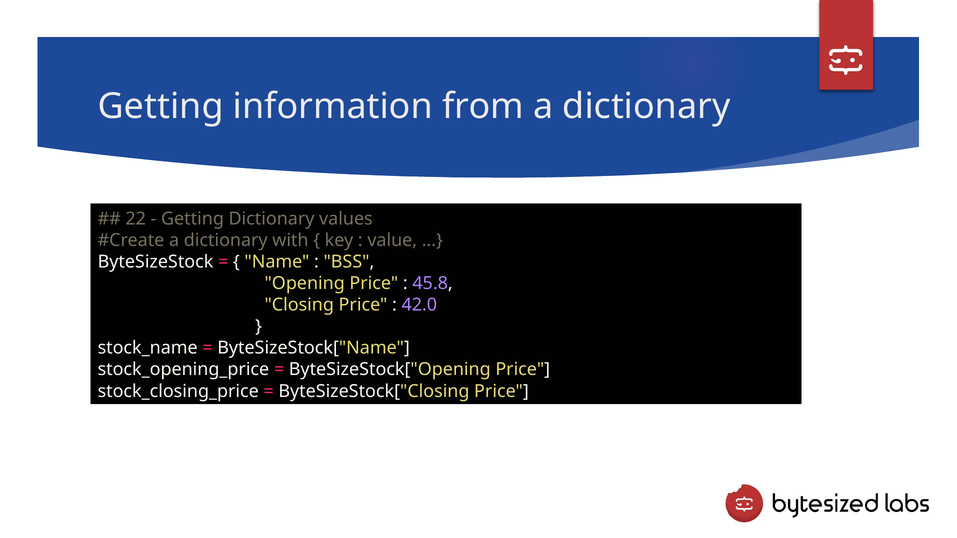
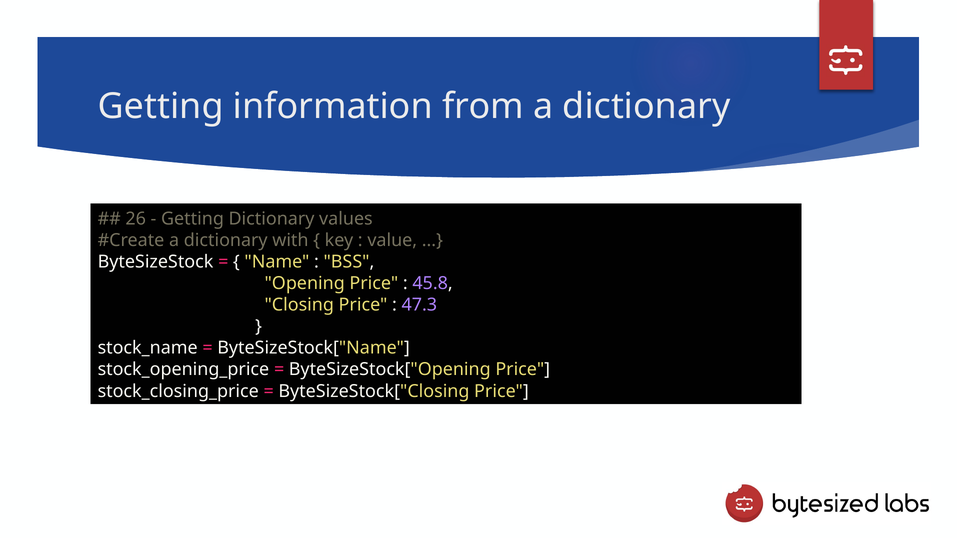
22: 22 -> 26
42.0: 42.0 -> 47.3
